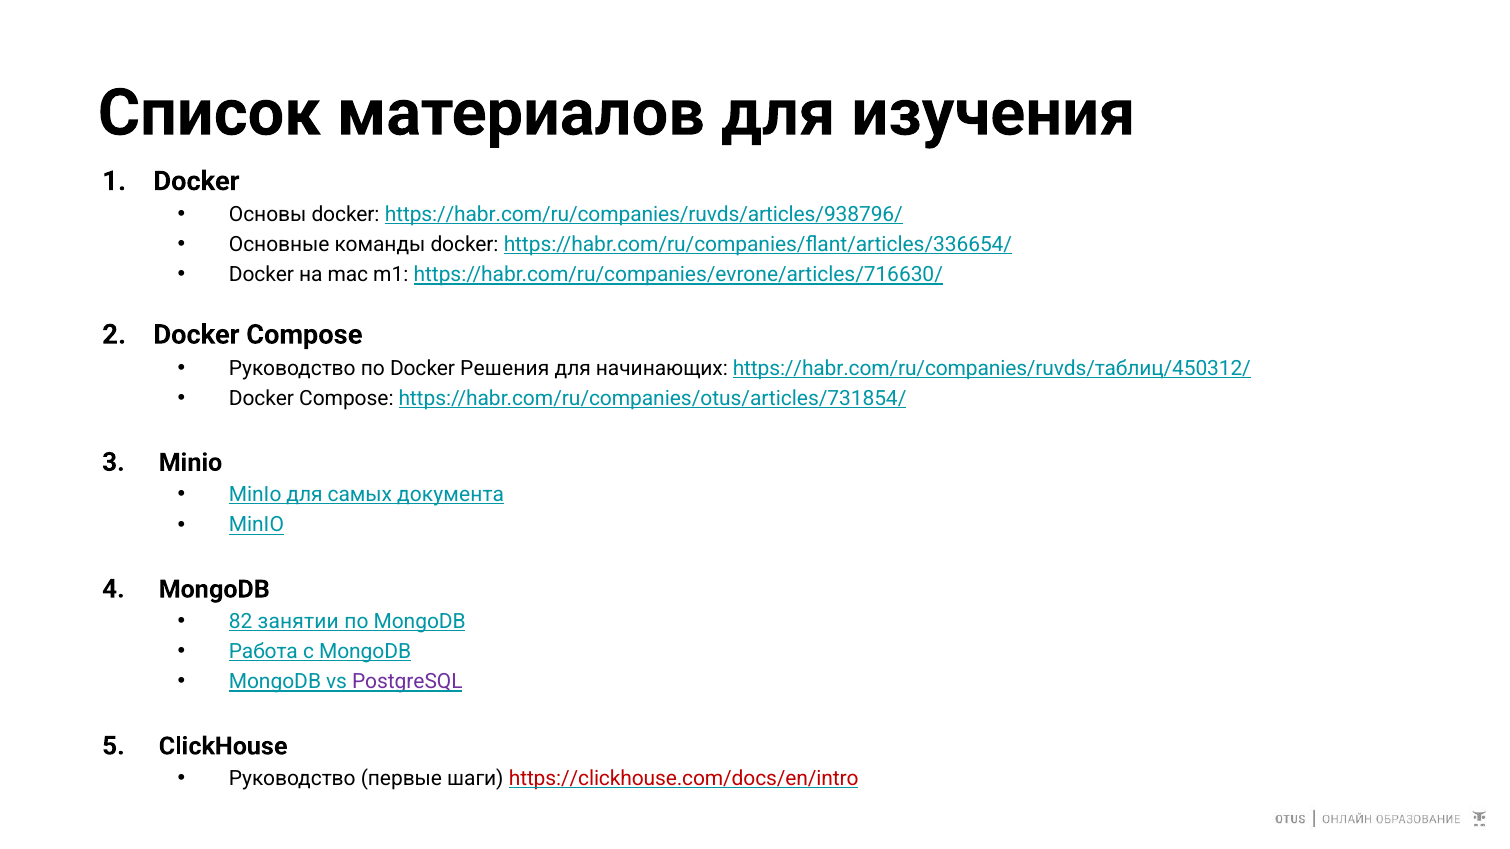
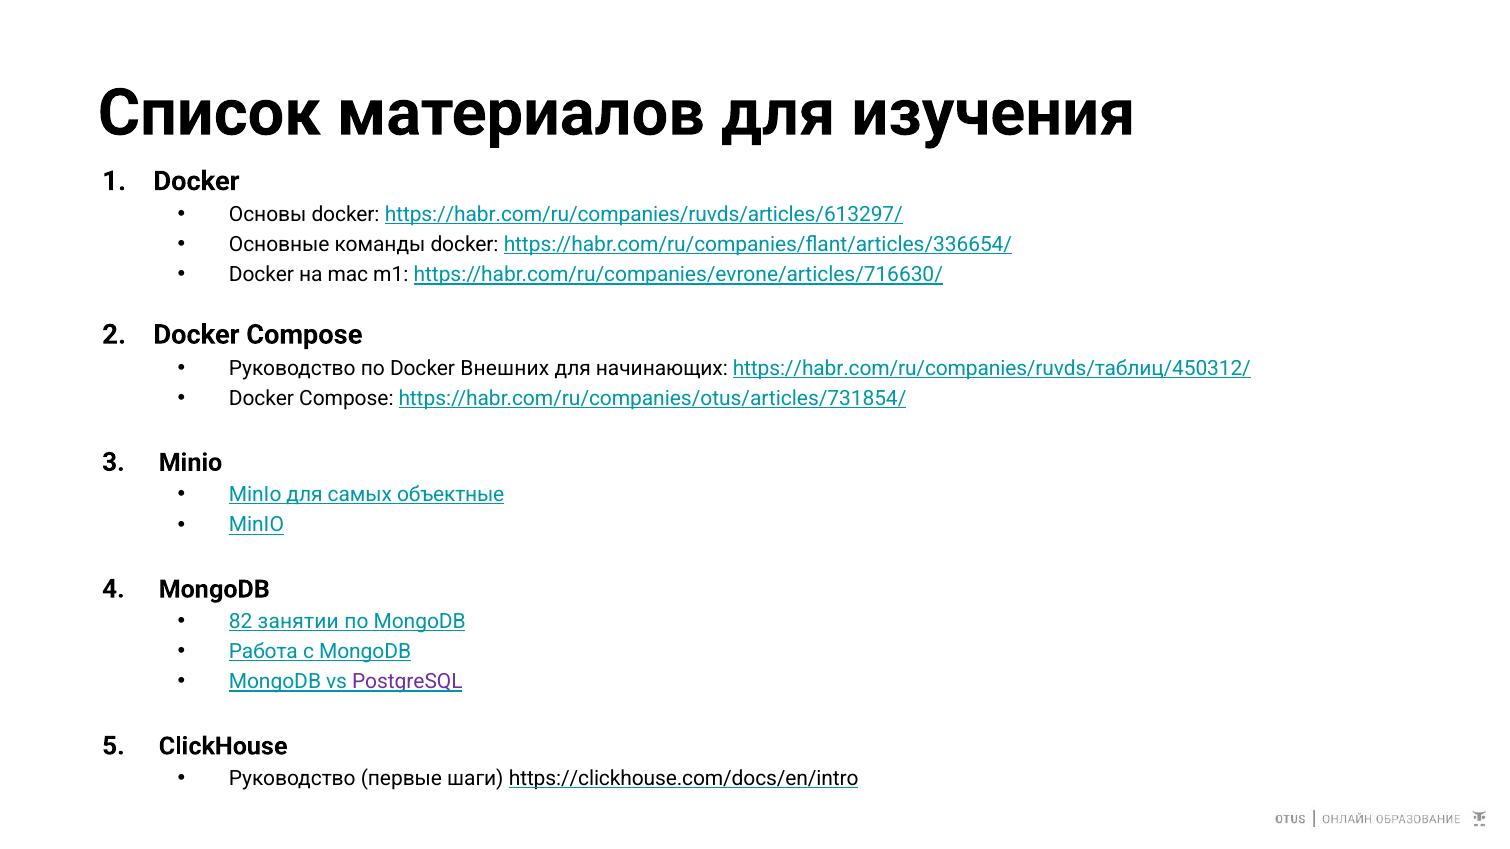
https://habr.com/ru/companies/ruvds/articles/938796/: https://habr.com/ru/companies/ruvds/articles/938796/ -> https://habr.com/ru/companies/ruvds/articles/613297/
Решения: Решения -> Внешних
документа: документа -> объектные
https://clickhouse.com/docs/en/intro colour: red -> black
